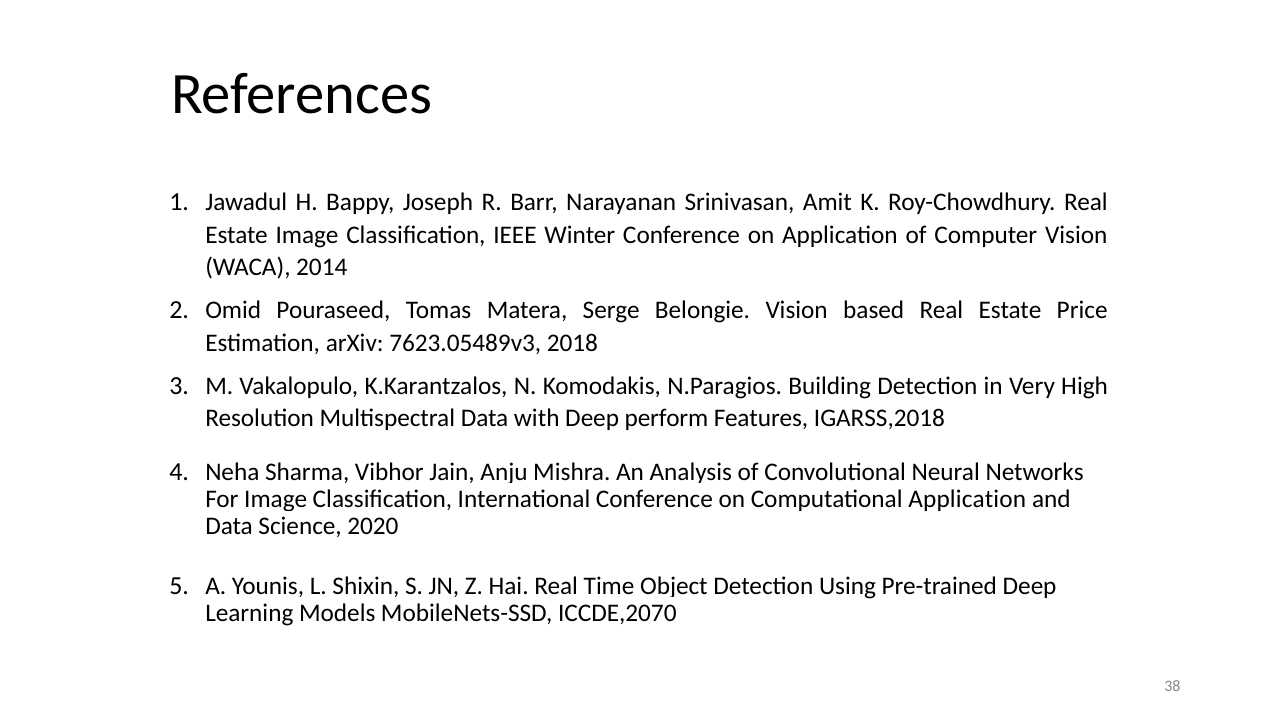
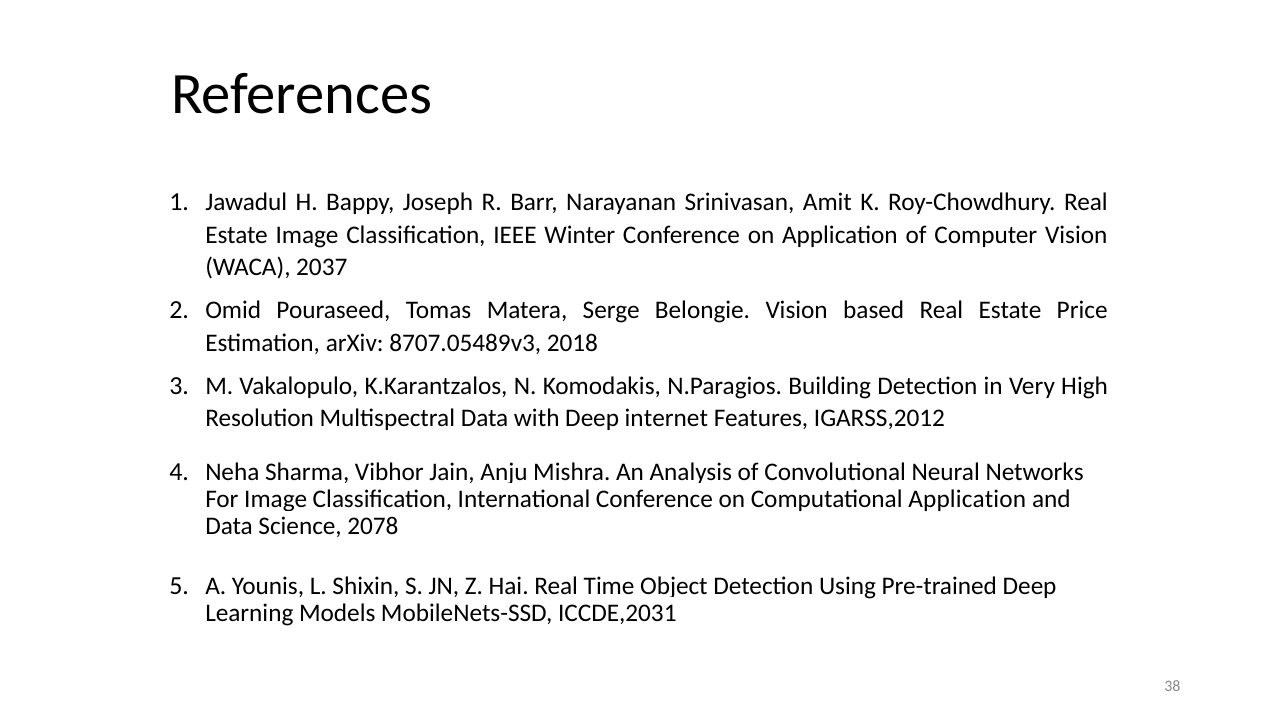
2014: 2014 -> 2037
7623.05489v3: 7623.05489v3 -> 8707.05489v3
perform: perform -> internet
IGARSS,2018: IGARSS,2018 -> IGARSS,2012
2020: 2020 -> 2078
ICCDE,2070: ICCDE,2070 -> ICCDE,2031
